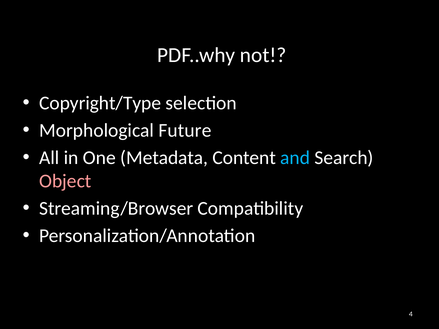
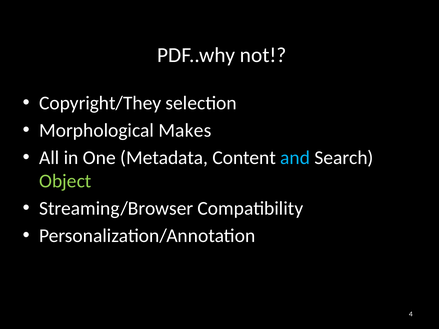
Copyright/Type: Copyright/Type -> Copyright/They
Future: Future -> Makes
Object colour: pink -> light green
